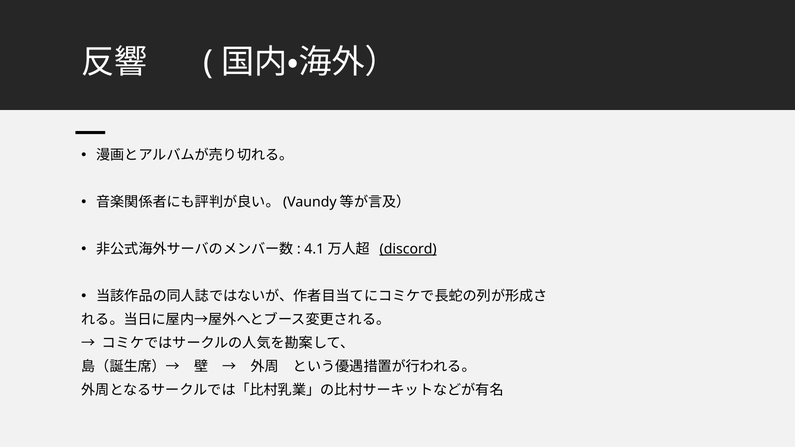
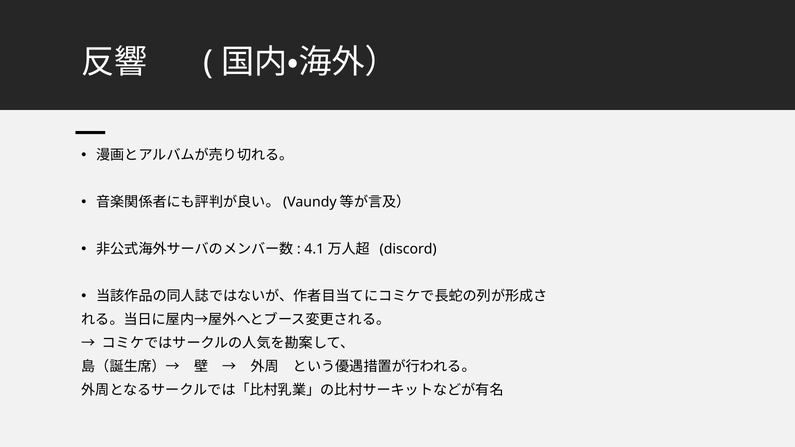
discord underline: present -> none
